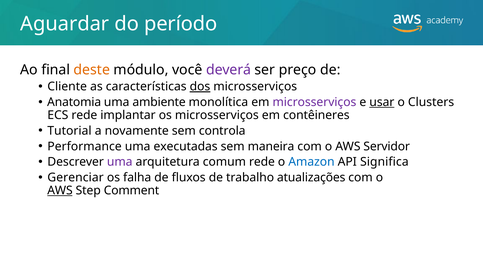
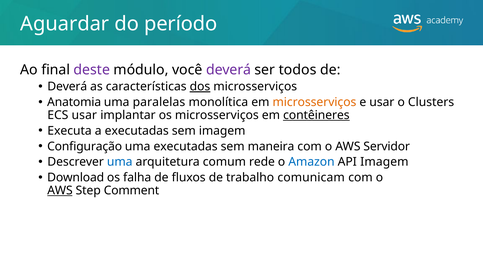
deste colour: orange -> purple
preço: preço -> todos
Cliente at (67, 87): Cliente -> Deverá
ambiente: ambiente -> paralelas
microsserviços at (314, 102) colour: purple -> orange
usar at (382, 102) underline: present -> none
ECS rede: rede -> usar
contêineres underline: none -> present
Tutorial: Tutorial -> Executa
a novamente: novamente -> executadas
sem controla: controla -> imagem
Performance: Performance -> Configuração
uma at (120, 162) colour: purple -> blue
API Significa: Significa -> Imagem
Gerenciar: Gerenciar -> Download
atualizações: atualizações -> comunicam
